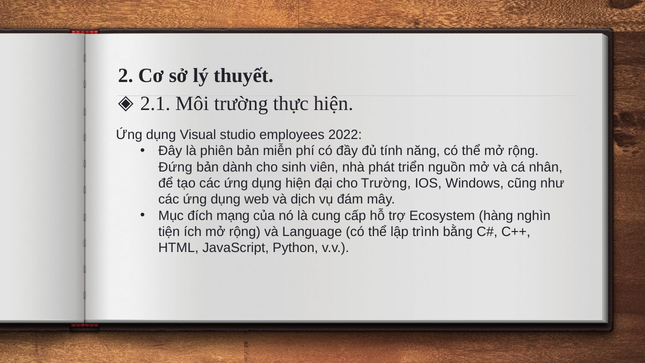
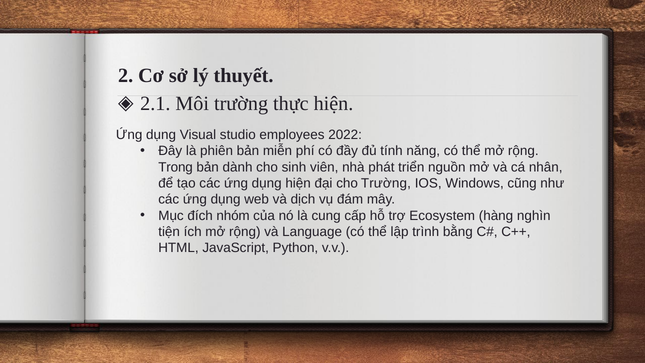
Đứng: Đứng -> Trong
mạng: mạng -> nhóm
